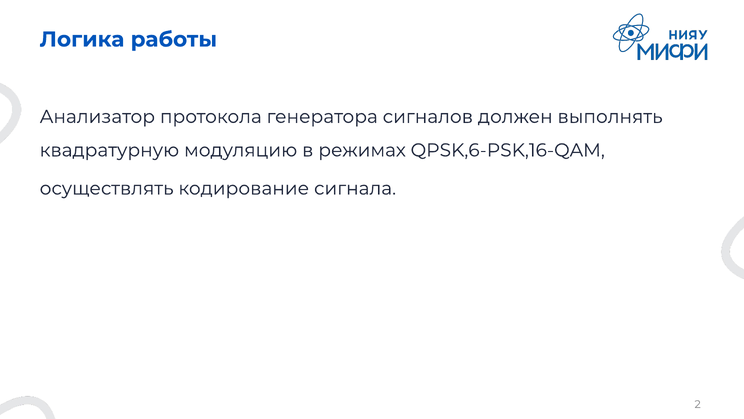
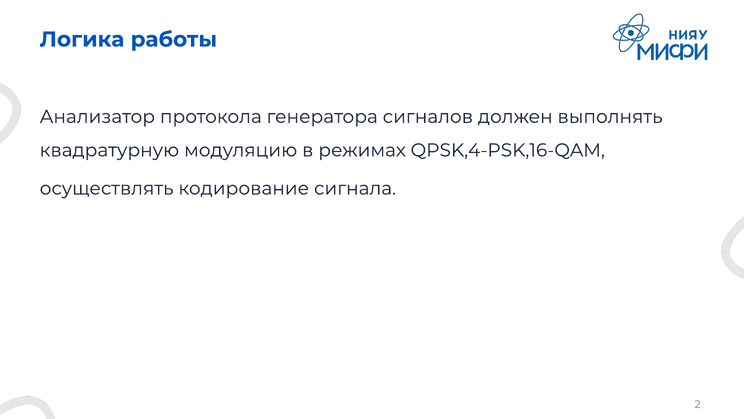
QPSK,6-PSK,16-QAM: QPSK,6-PSK,16-QAM -> QPSK,4-PSK,16-QAM
